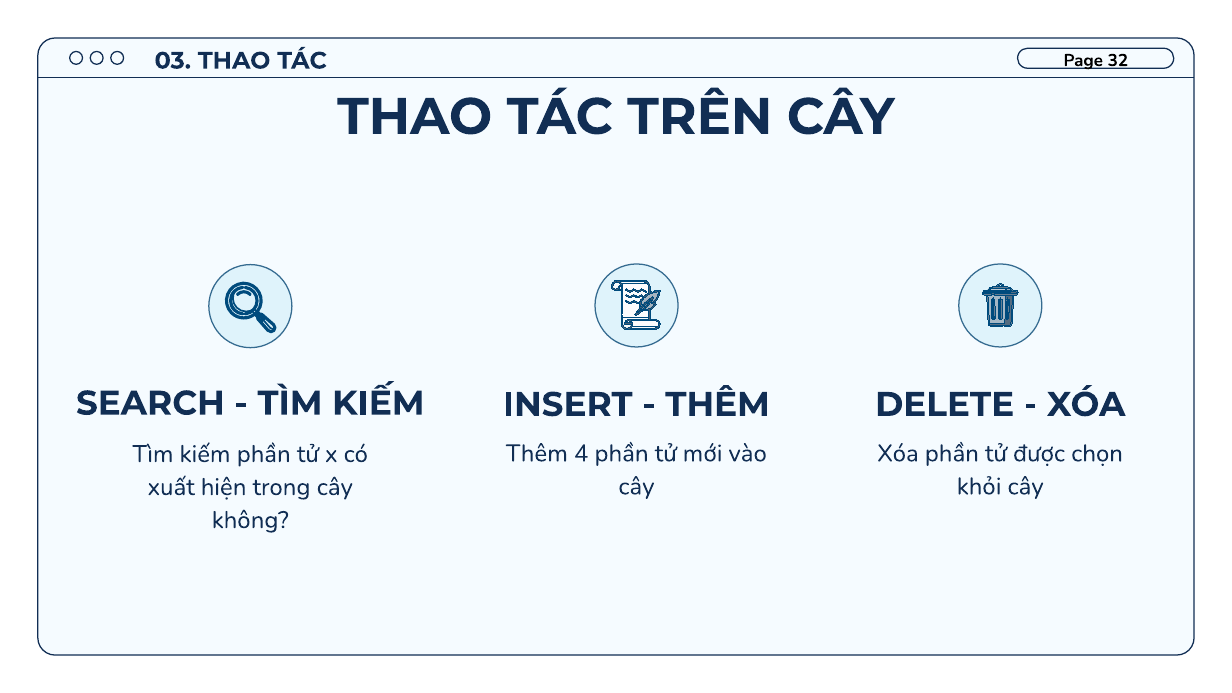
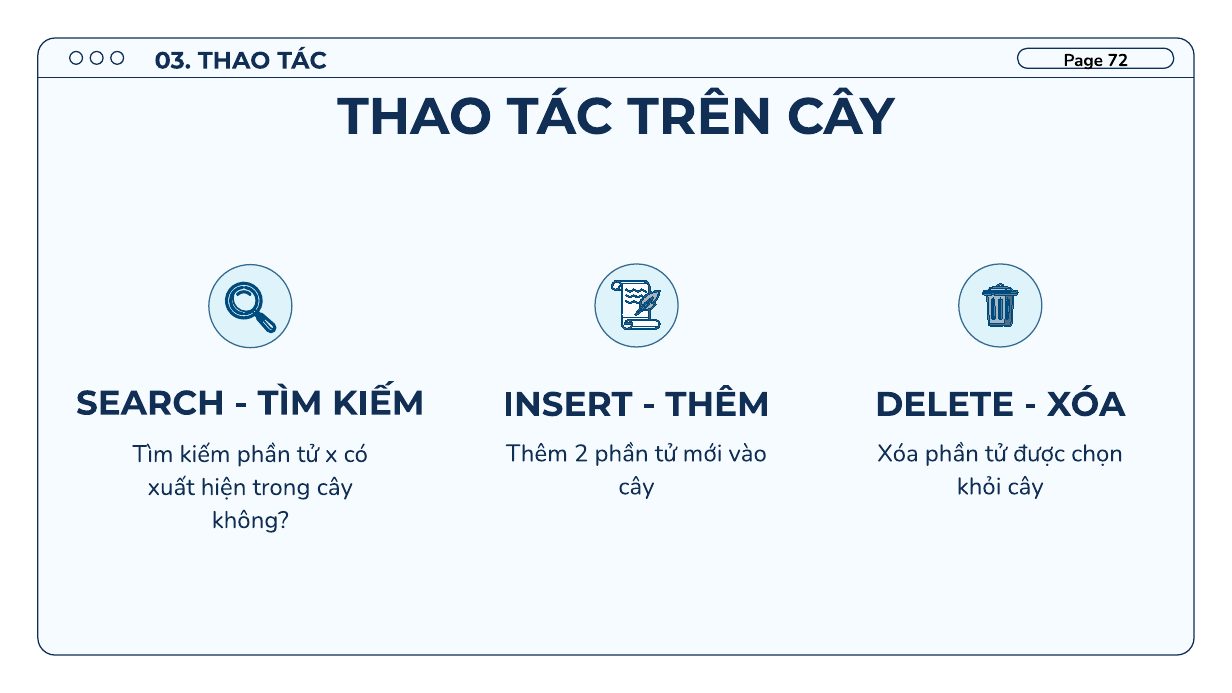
32: 32 -> 72
4: 4 -> 2
